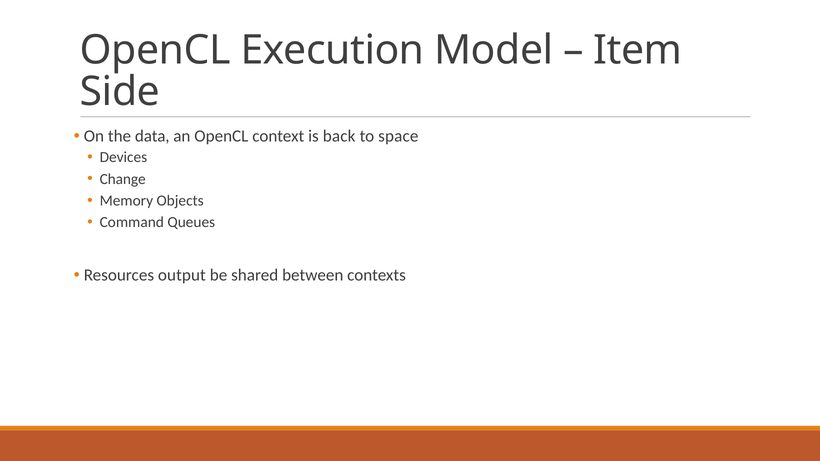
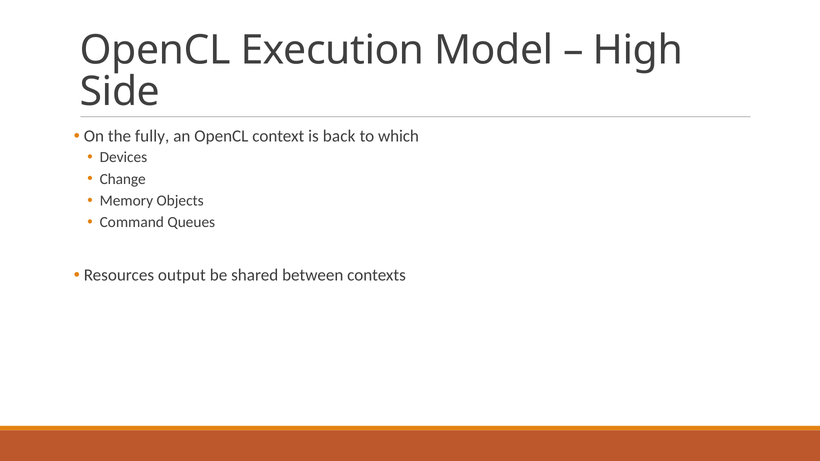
Item: Item -> High
data: data -> fully
space: space -> which
